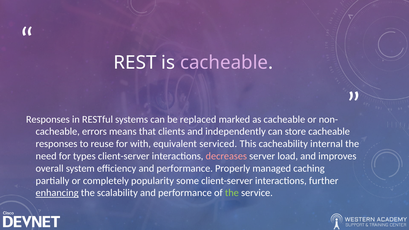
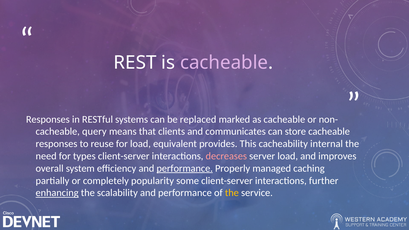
errors: errors -> query
independently: independently -> communicates
for with: with -> load
serviced: serviced -> provides
performance at (185, 168) underline: none -> present
the at (232, 193) colour: light green -> yellow
